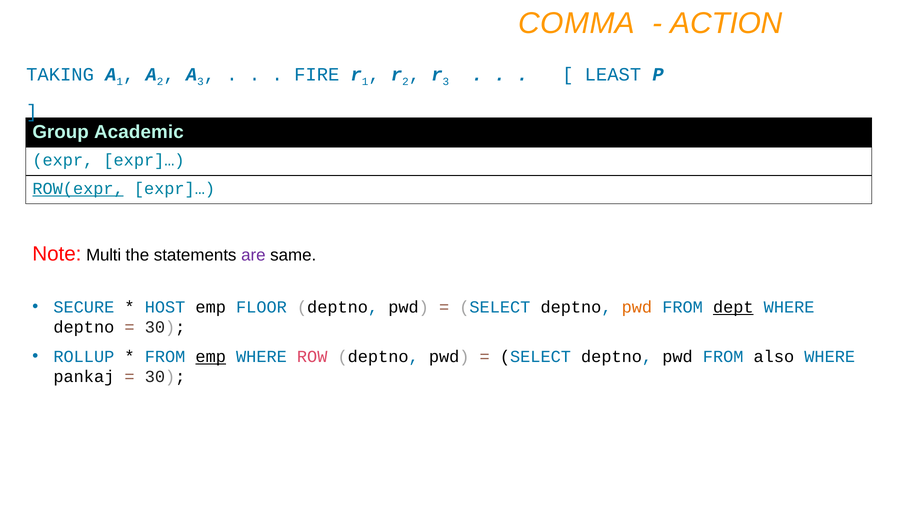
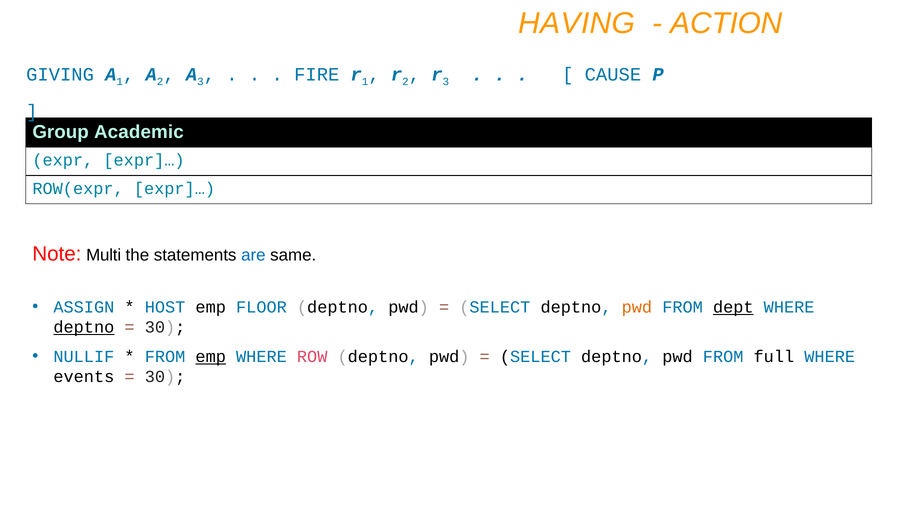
COMMA: COMMA -> HAVING
TAKING: TAKING -> GIVING
LEAST: LEAST -> CAUSE
ROW(expr underline: present -> none
are colour: purple -> blue
SECURE: SECURE -> ASSIGN
deptno at (84, 328) underline: none -> present
ROLLUP: ROLLUP -> NULLIF
also: also -> full
pankaj: pankaj -> events
